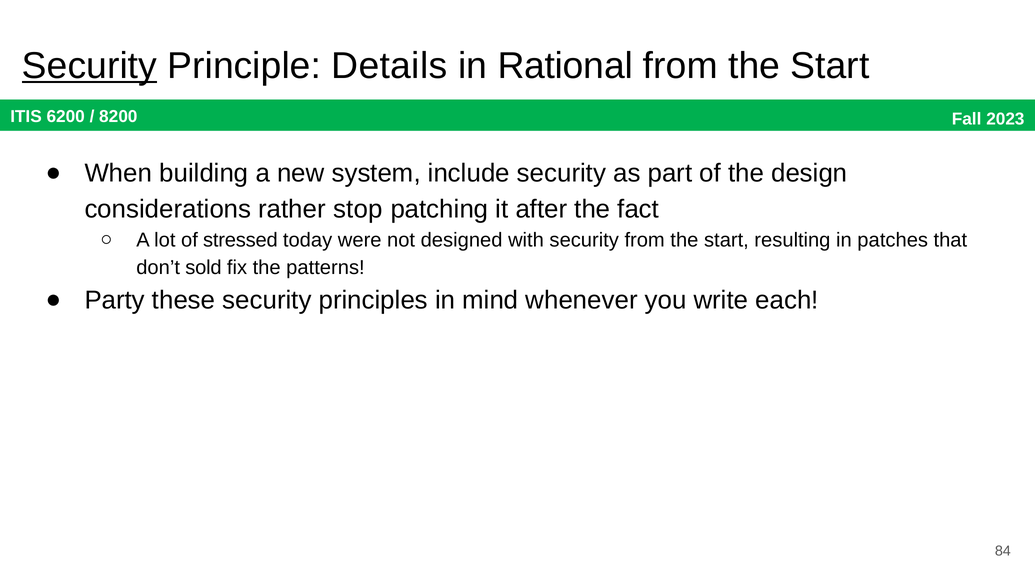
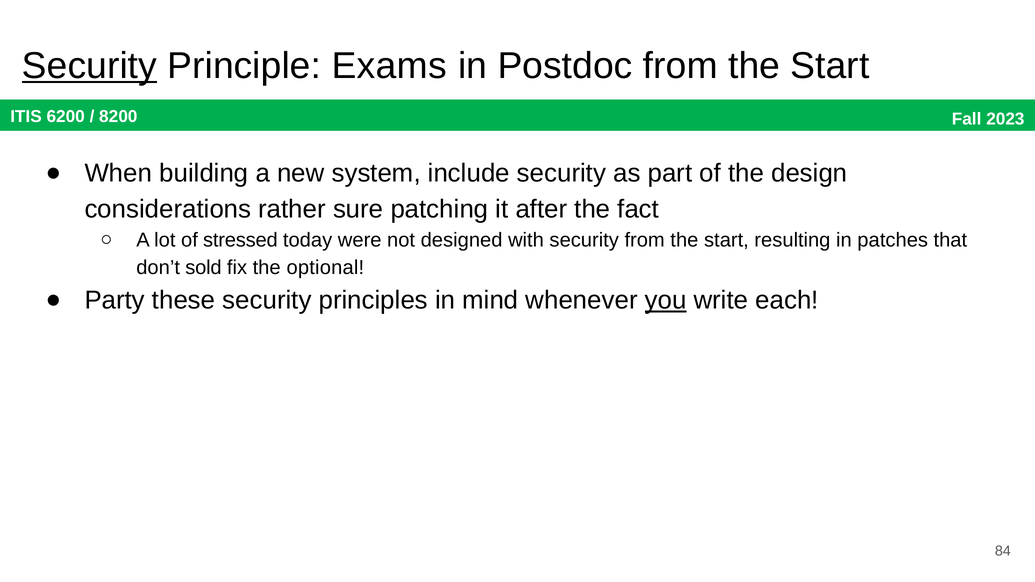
Details: Details -> Exams
Rational: Rational -> Postdoc
stop: stop -> sure
patterns: patterns -> optional
you underline: none -> present
